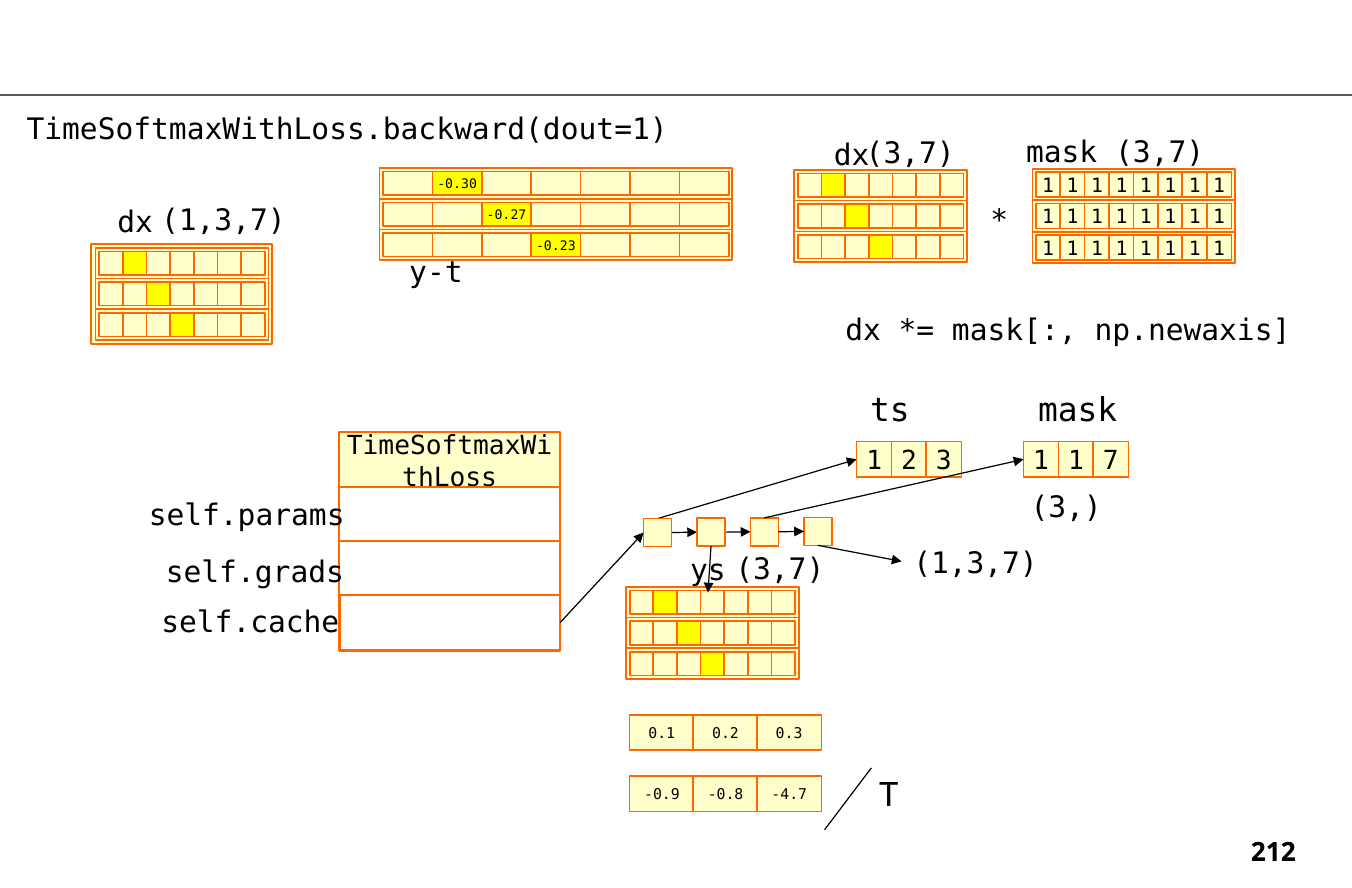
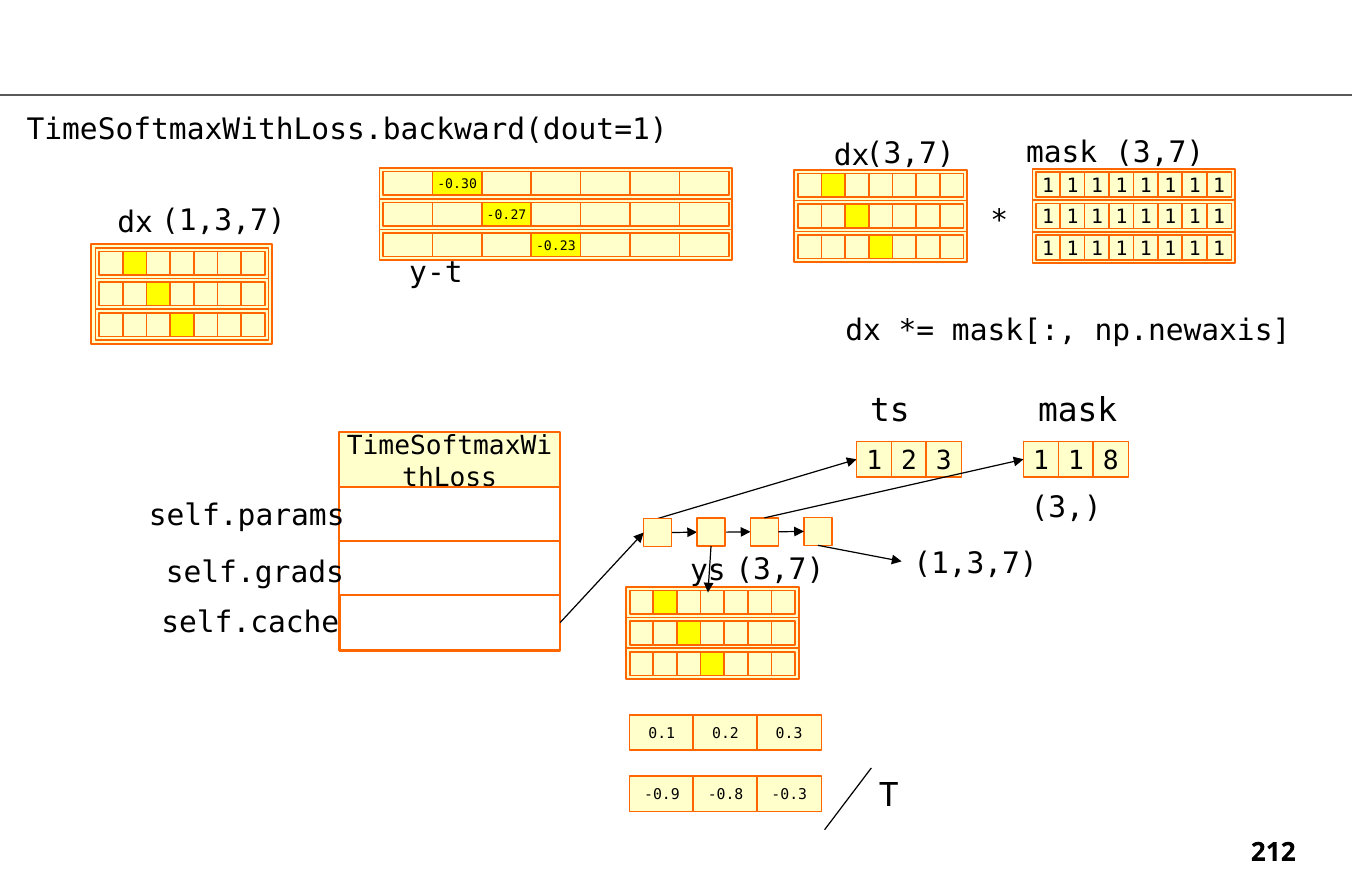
7: 7 -> 8
-4.7: -4.7 -> -0.3
